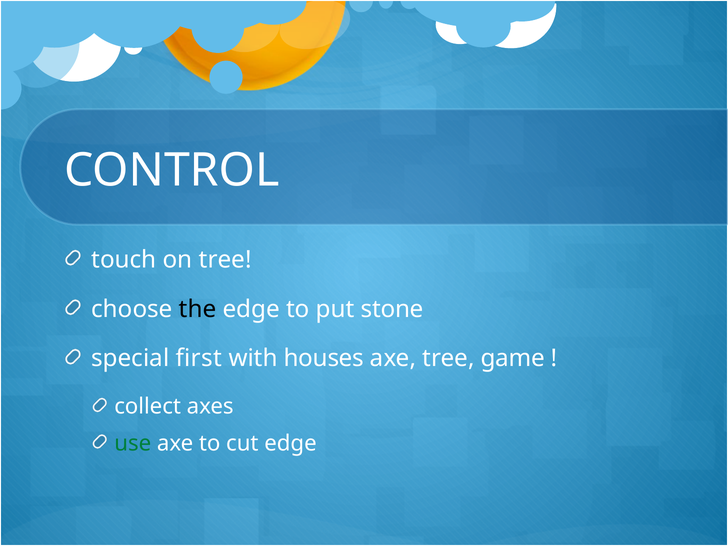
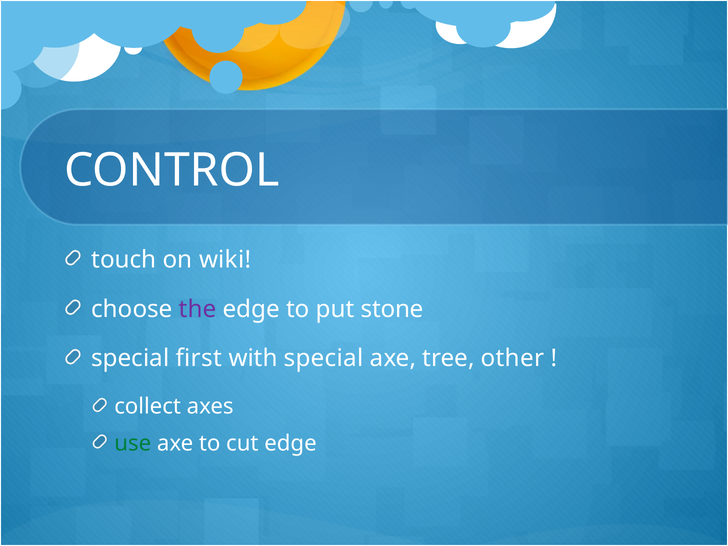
on tree: tree -> wiki
the colour: black -> purple
with houses: houses -> special
game: game -> other
